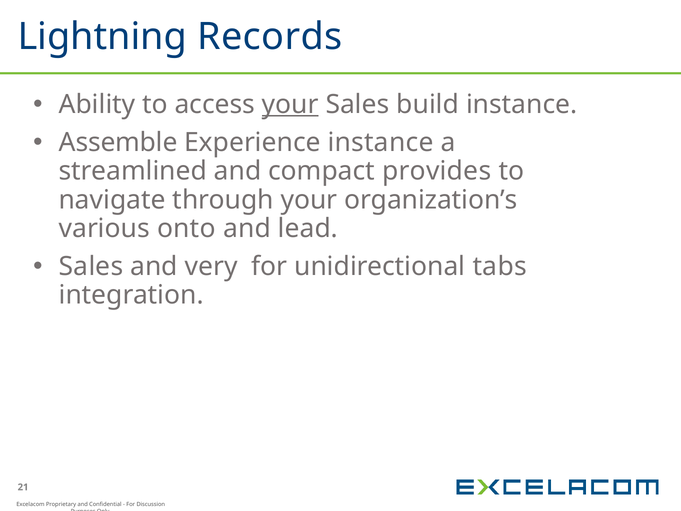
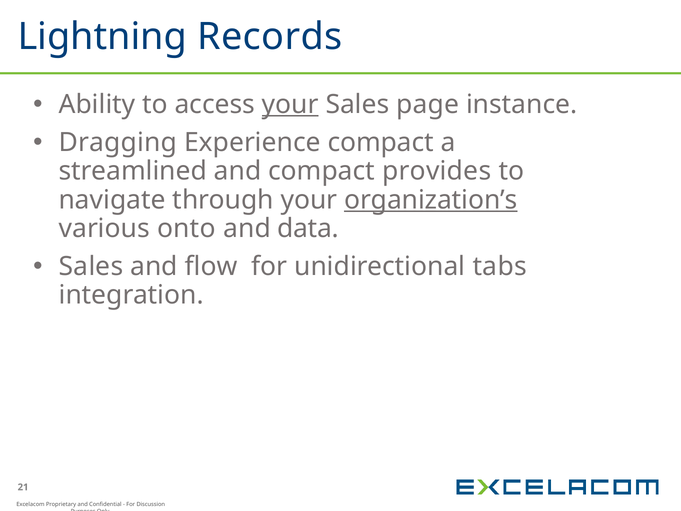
build: build -> page
Assemble: Assemble -> Dragging
Experience instance: instance -> compact
organization’s underline: none -> present
lead: lead -> data
very: very -> flow
